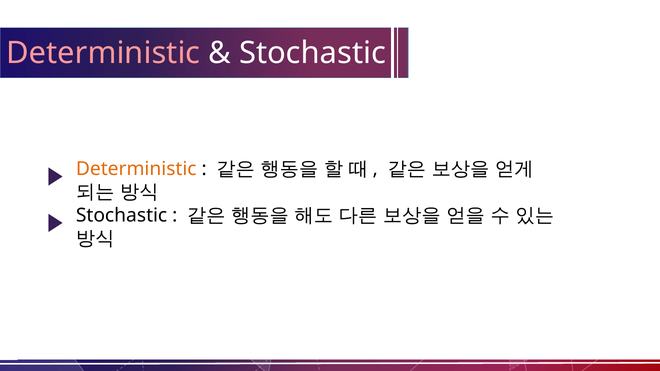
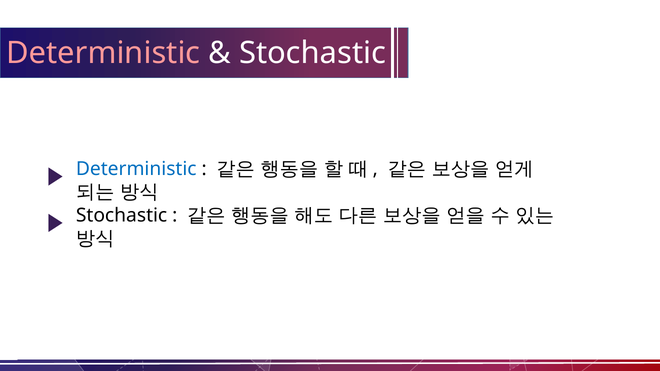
Deterministic at (136, 169) colour: orange -> blue
